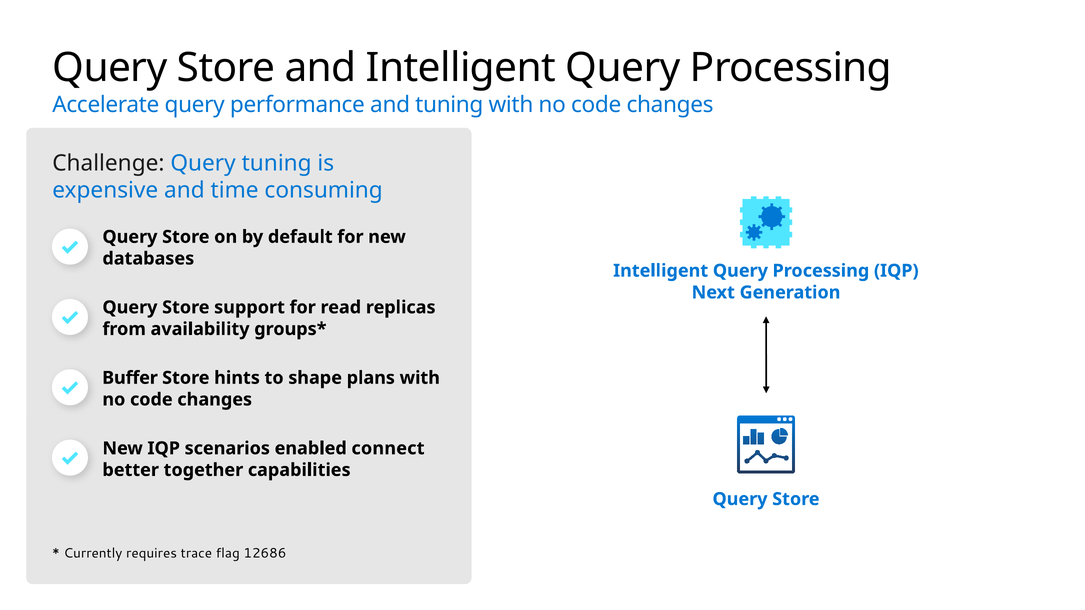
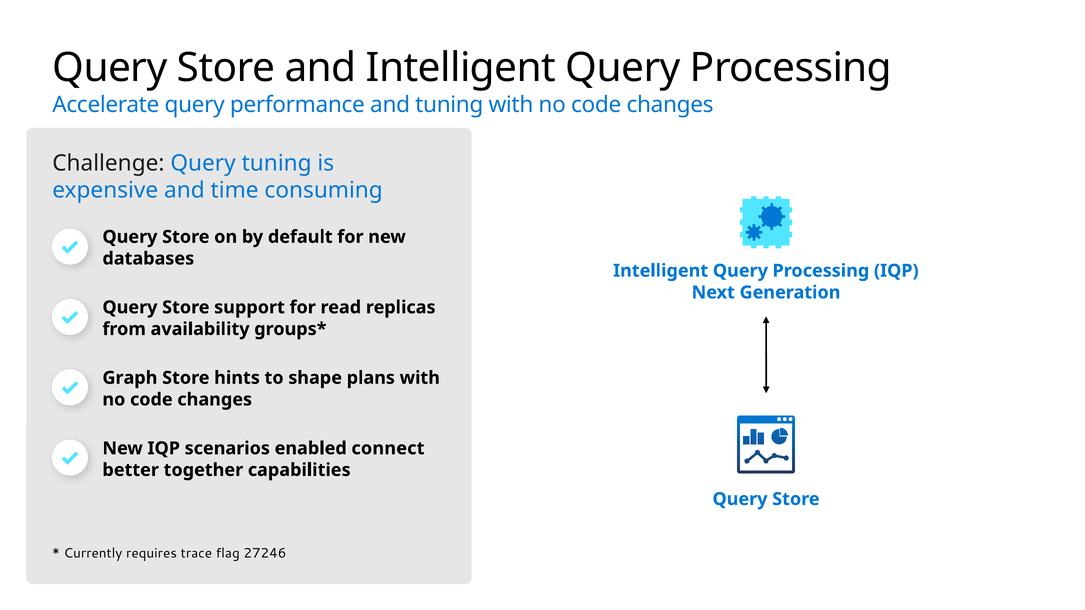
Buffer: Buffer -> Graph
12686: 12686 -> 27246
